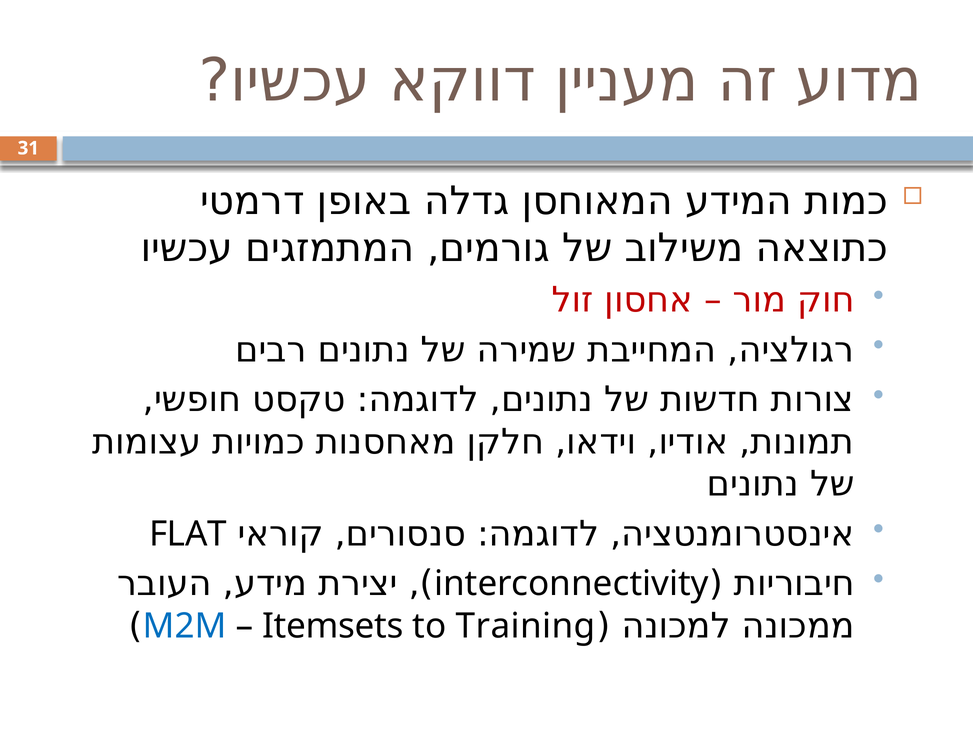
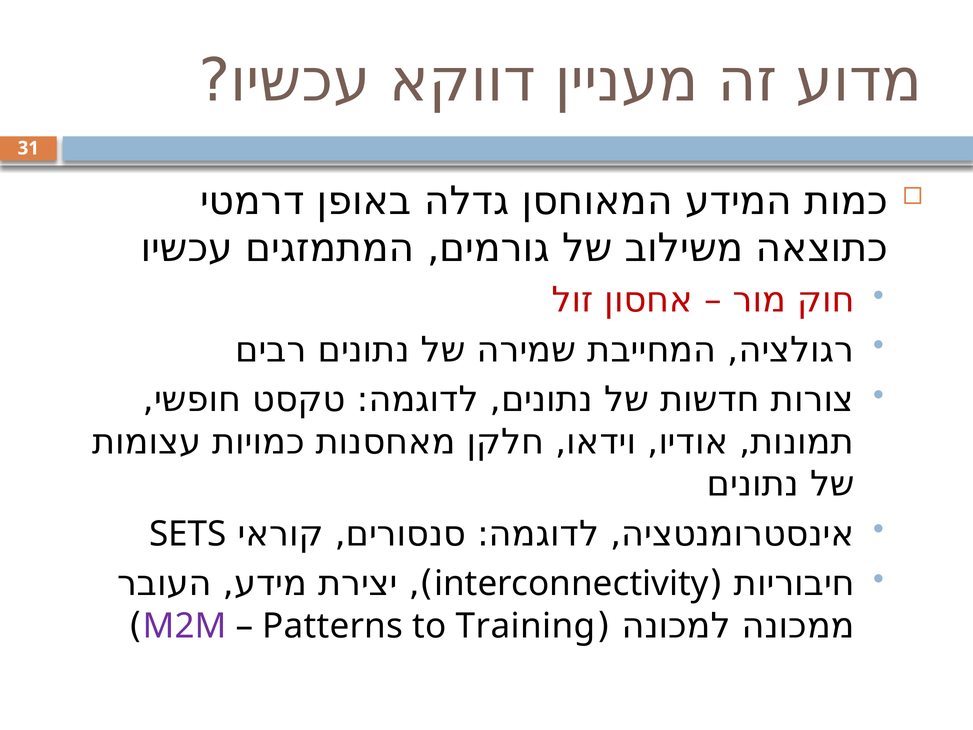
FLAT: FLAT -> SETS
M2M colour: blue -> purple
Itemsets: Itemsets -> Patterns
